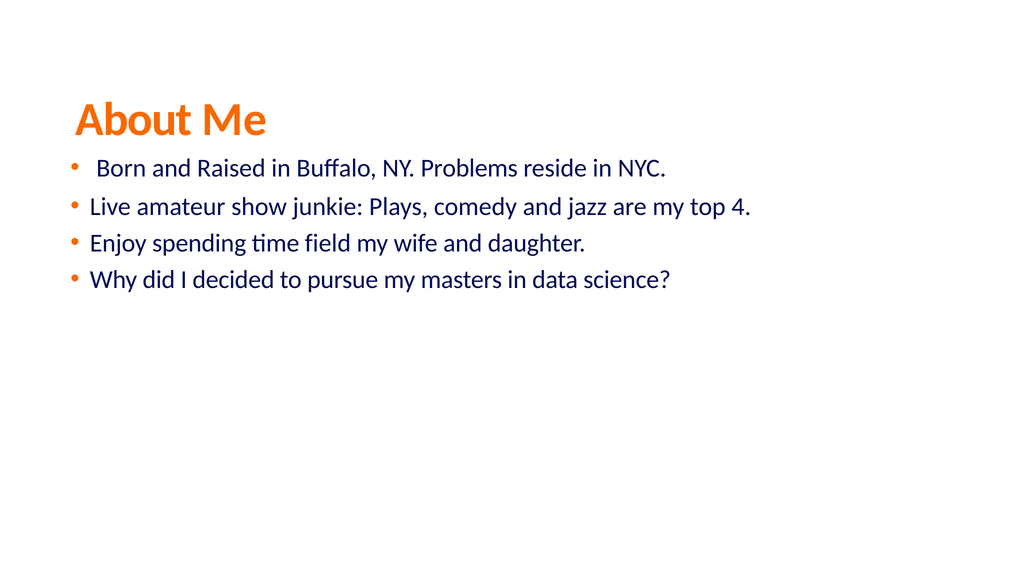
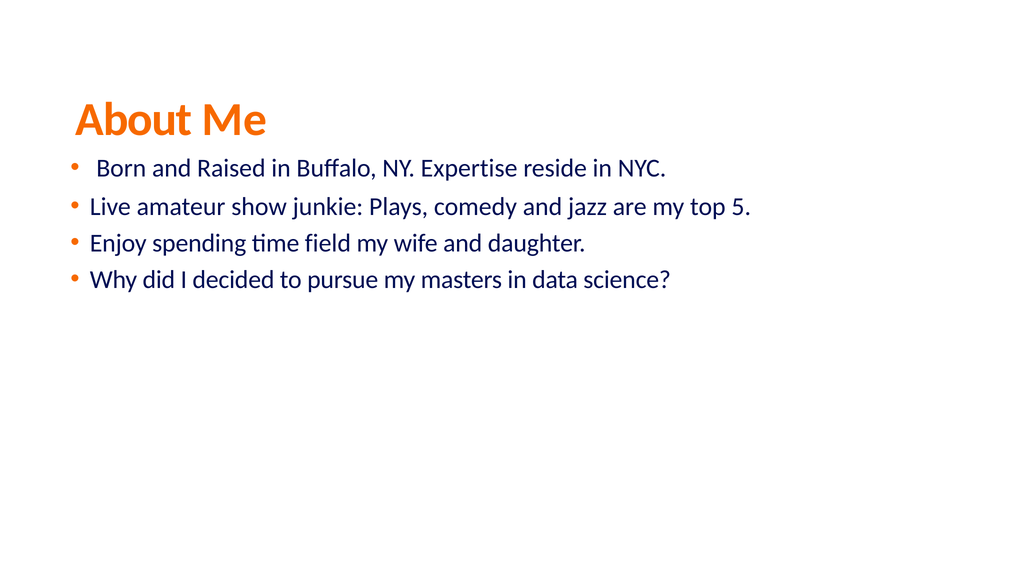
Problems: Problems -> Expertise
4: 4 -> 5
